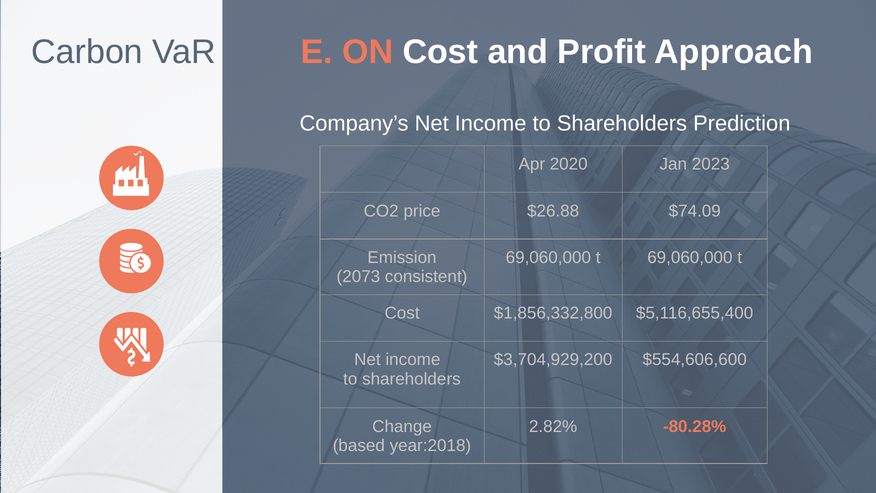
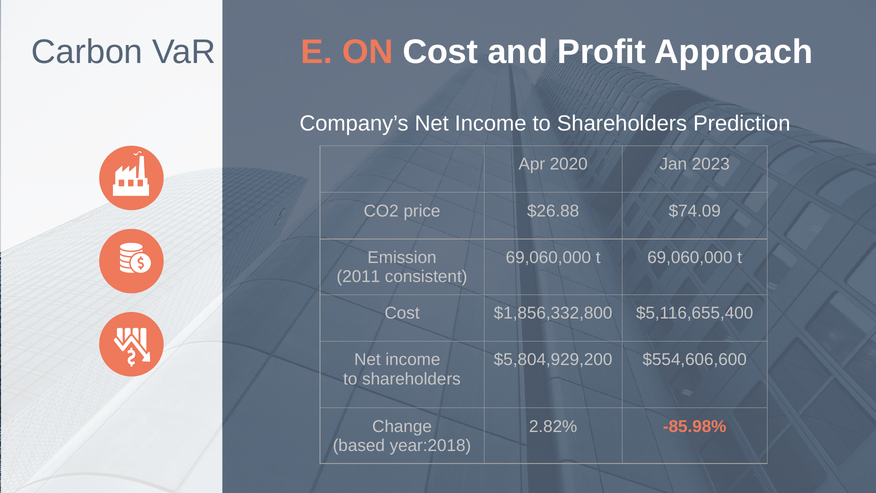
2073: 2073 -> 2011
$3,704,929,200: $3,704,929,200 -> $5,804,929,200
-80.28%: -80.28% -> -85.98%
